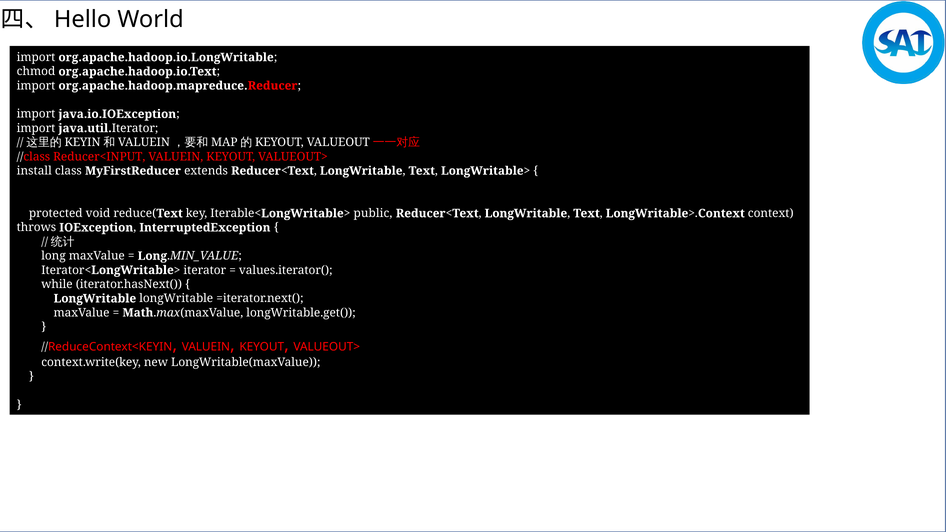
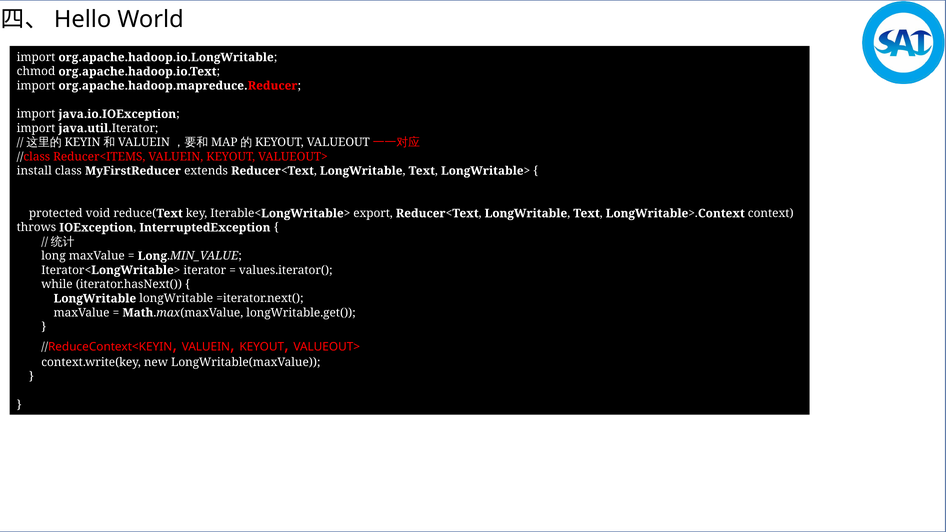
Reducer<INPUT: Reducer<INPUT -> Reducer<ITEMS
public: public -> export
